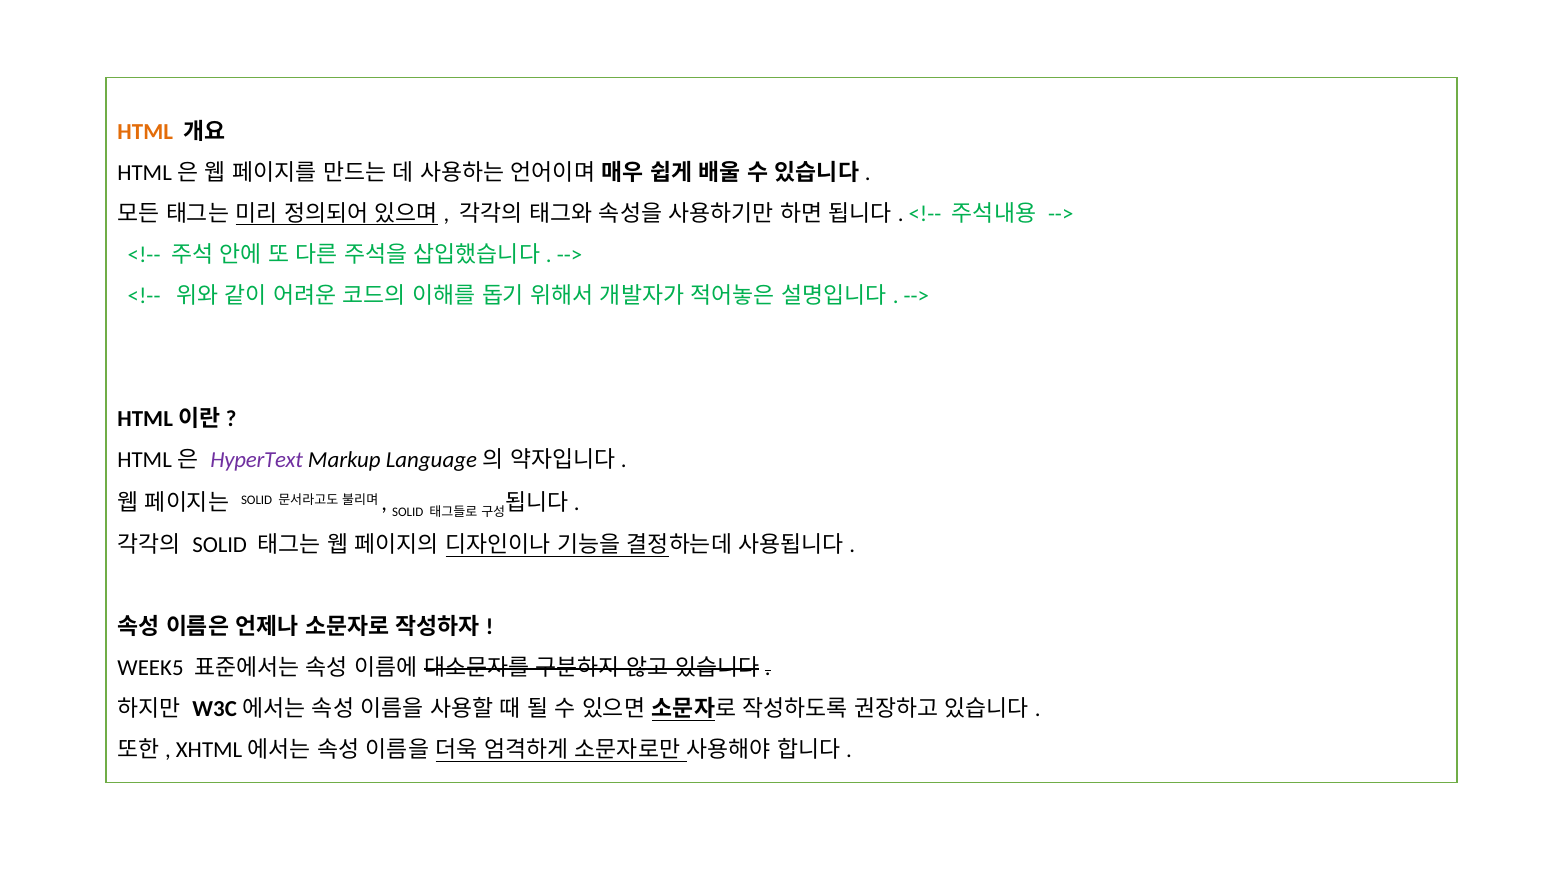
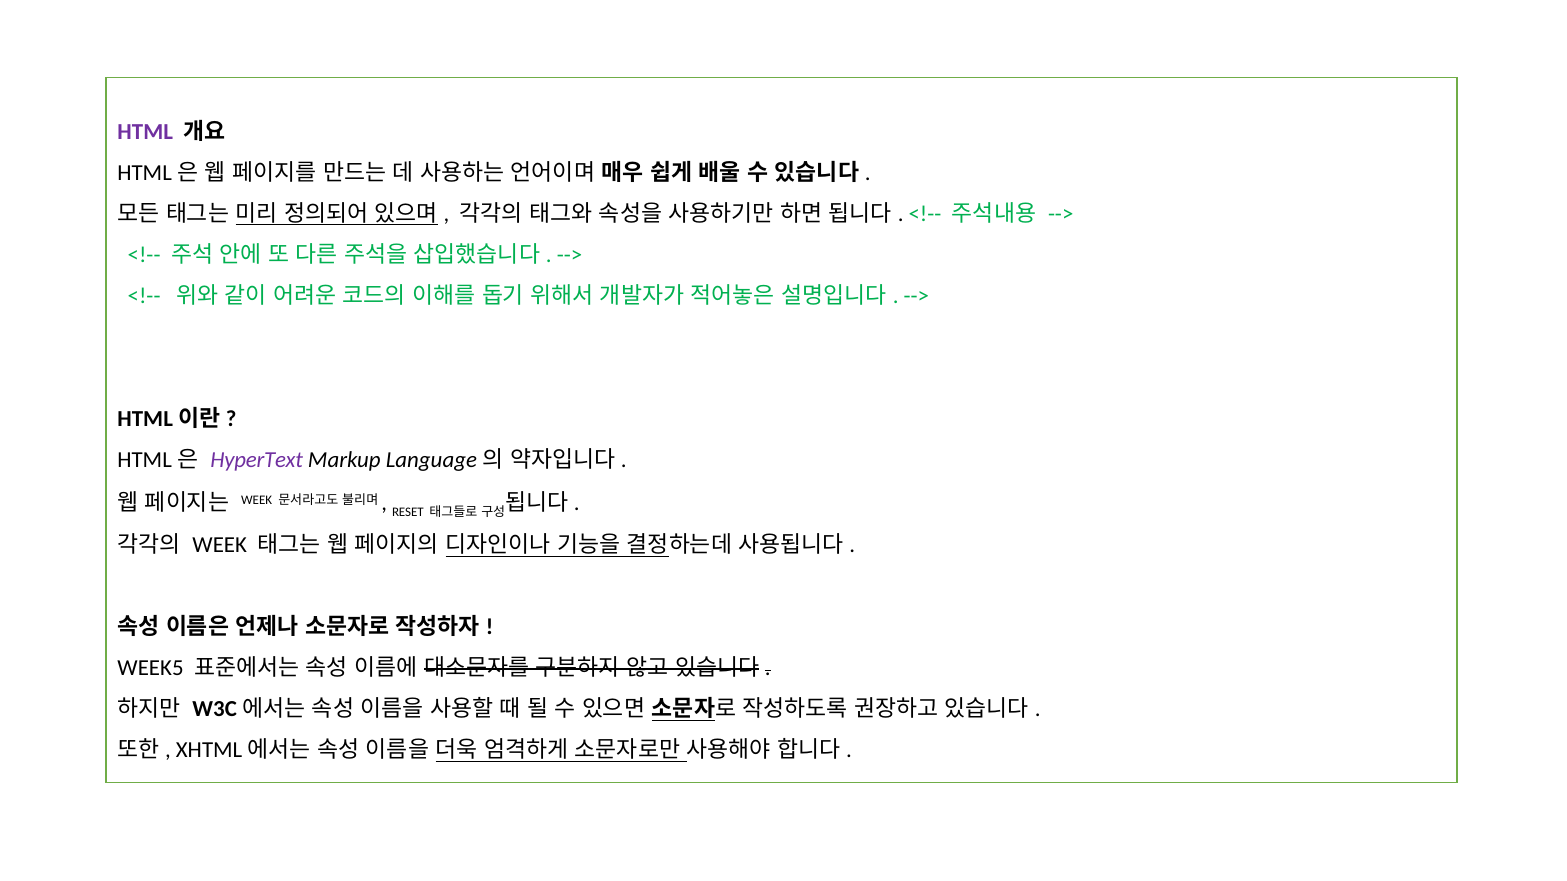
HTML colour: orange -> purple
SOLID at (257, 500): SOLID -> WEEK
SOLID at (408, 512): SOLID -> RESET
SOLID at (220, 545): SOLID -> WEEK
